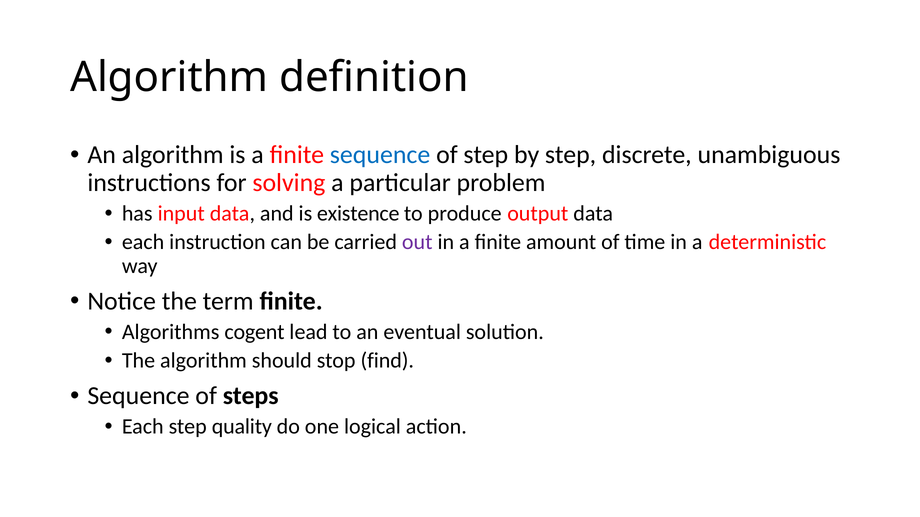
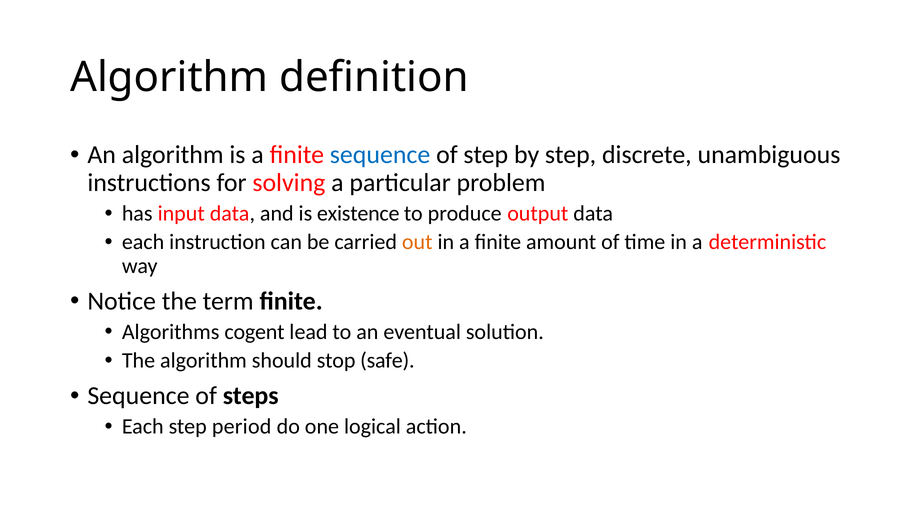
out colour: purple -> orange
find: find -> safe
quality: quality -> period
